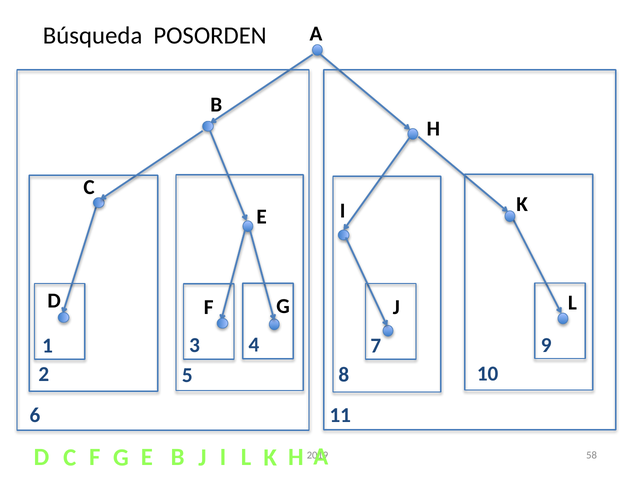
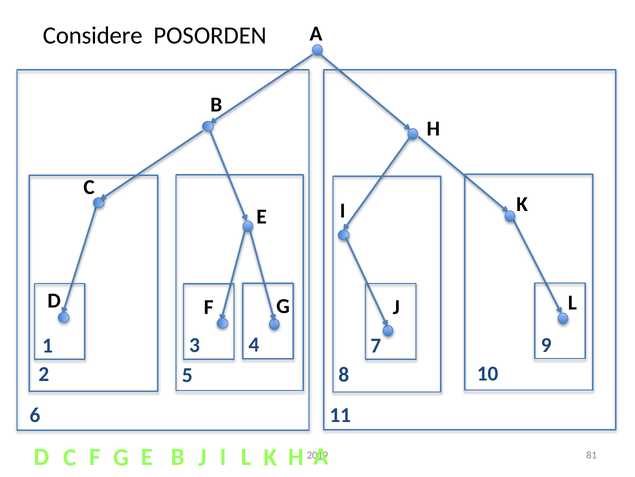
Búsqueda: Búsqueda -> Considere
58: 58 -> 81
